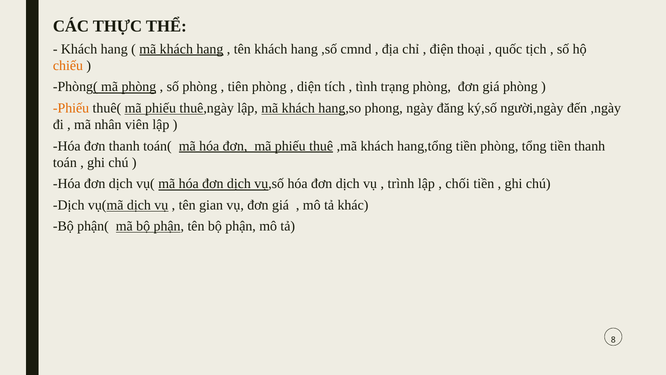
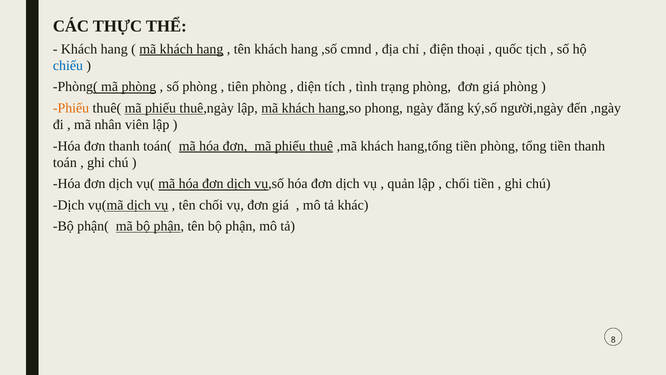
chiếu colour: orange -> blue
trình: trình -> quản
tên gian: gian -> chối
